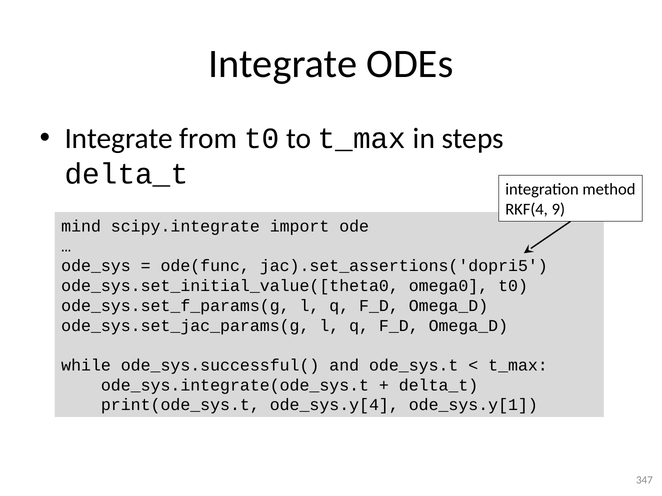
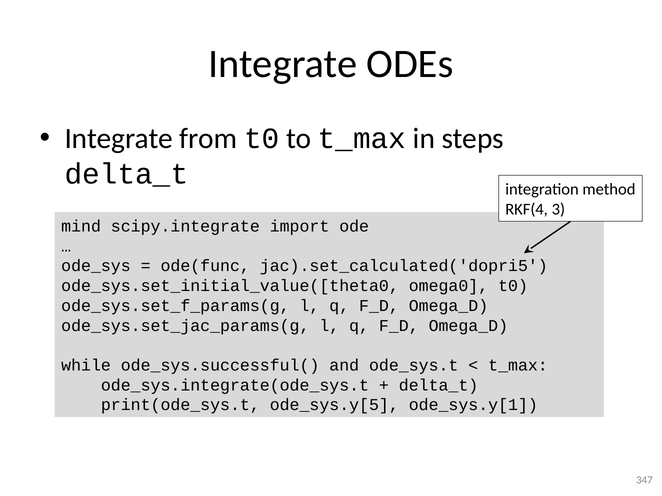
9: 9 -> 3
jac).set_assertions('dopri5: jac).set_assertions('dopri5 -> jac).set_calculated('dopri5
ode_sys.y[4: ode_sys.y[4 -> ode_sys.y[5
